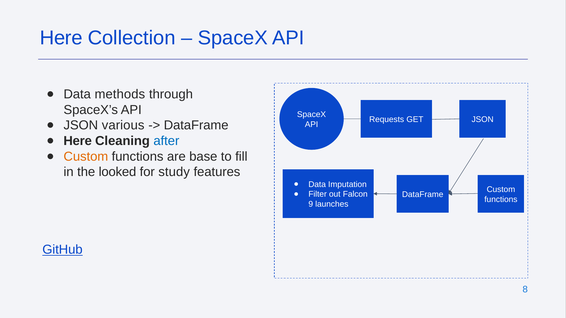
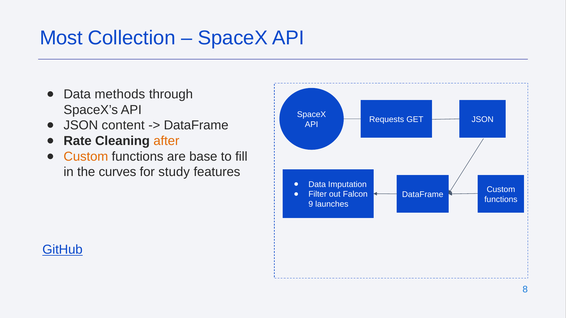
Here at (61, 38): Here -> Most
various: various -> content
Here at (78, 141): Here -> Rate
after colour: blue -> orange
looked: looked -> curves
